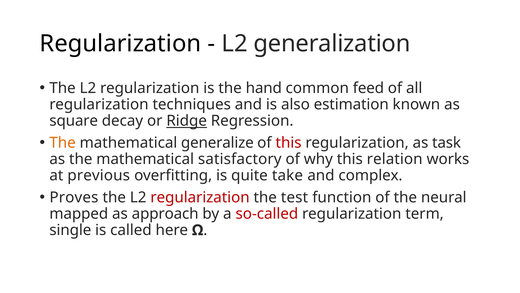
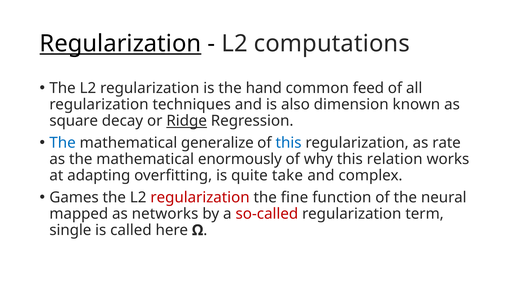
Regularization at (120, 44) underline: none -> present
generalization: generalization -> computations
estimation: estimation -> dimension
The at (63, 142) colour: orange -> blue
this at (289, 142) colour: red -> blue
task: task -> rate
satisfactory: satisfactory -> enormously
previous: previous -> adapting
Proves: Proves -> Games
test: test -> fine
approach: approach -> networks
